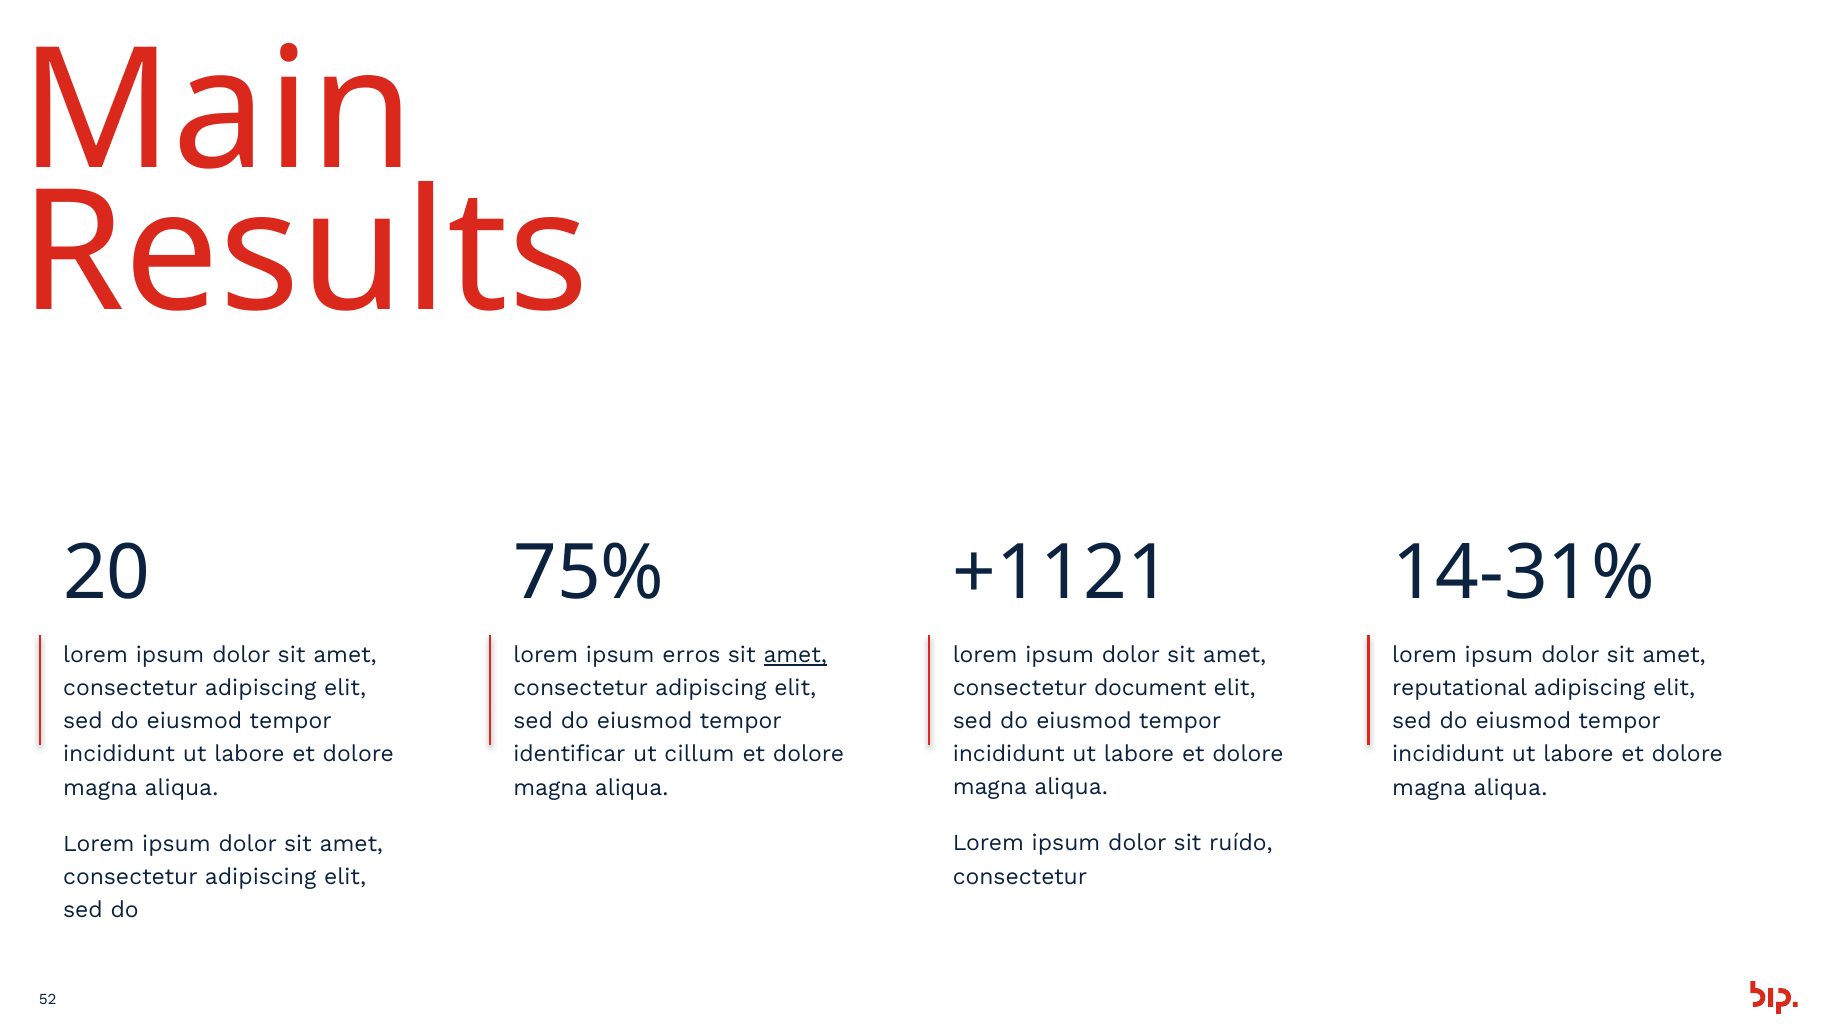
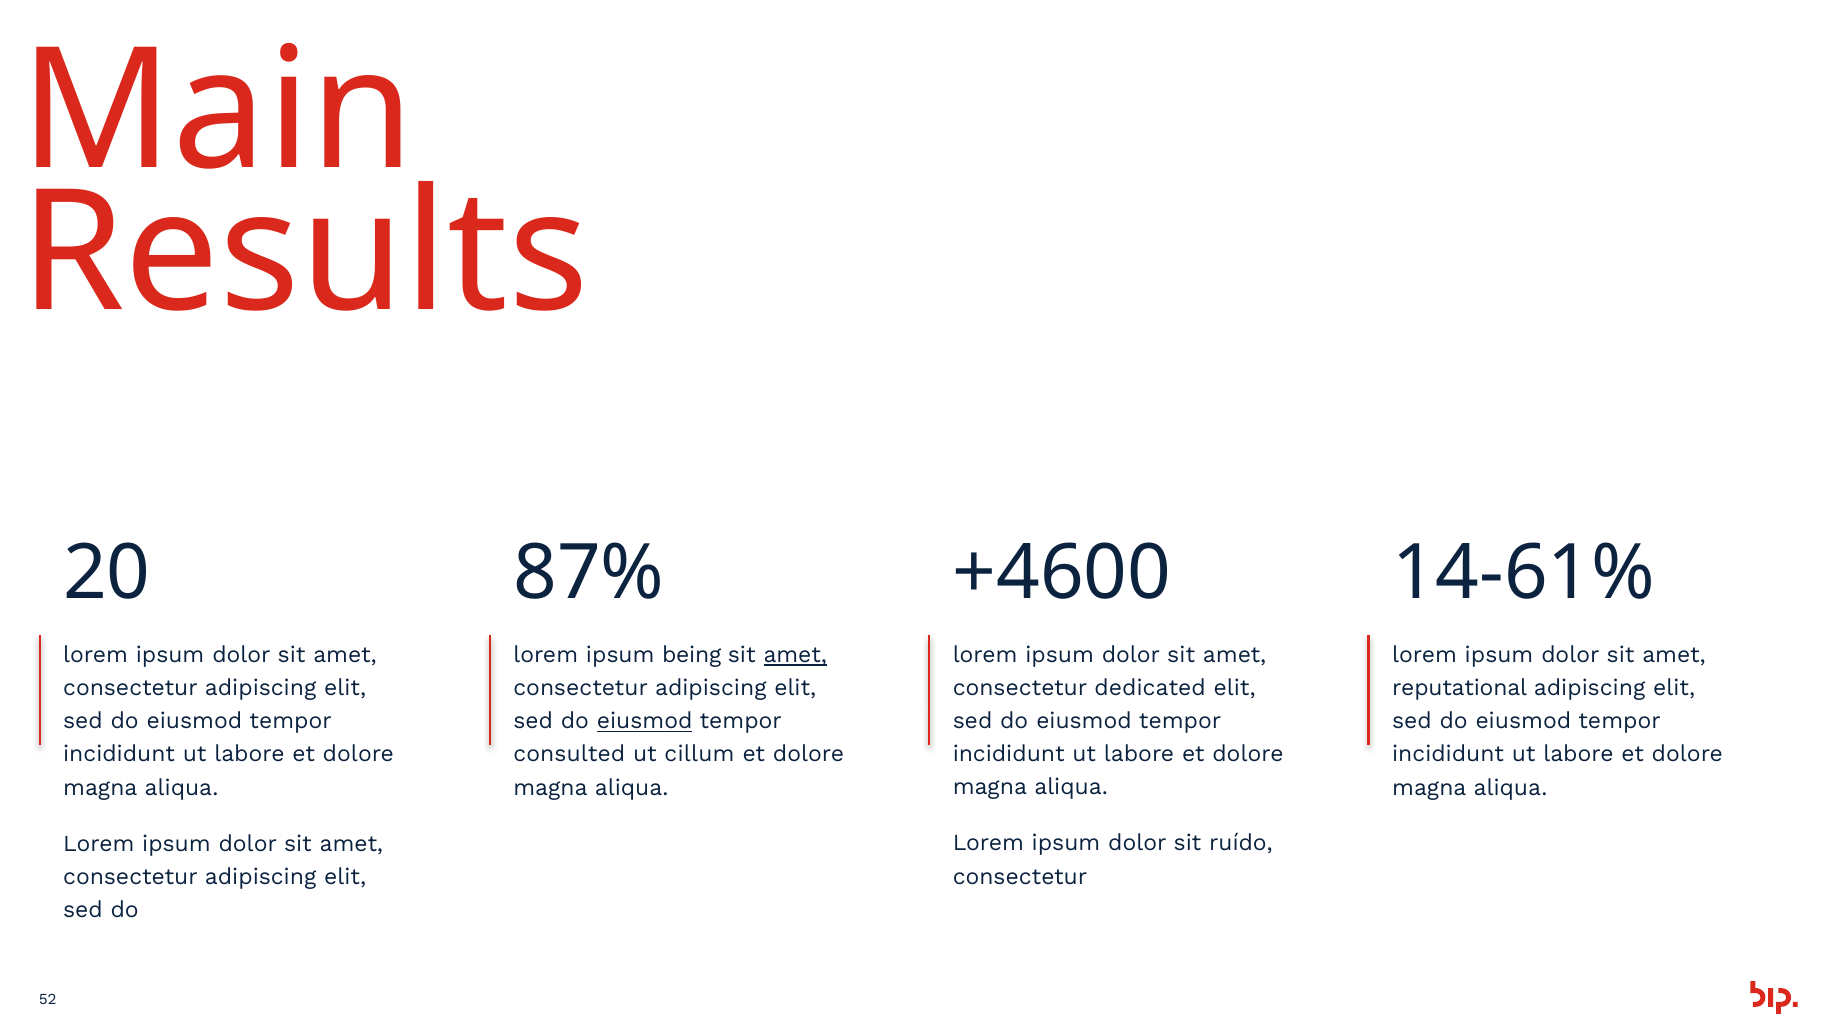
75%: 75% -> 87%
+1121: +1121 -> +4600
14-31%: 14-31% -> 14-61%
erros: erros -> being
document: document -> dedicated
eiusmod at (645, 721) underline: none -> present
identificar: identificar -> consulted
